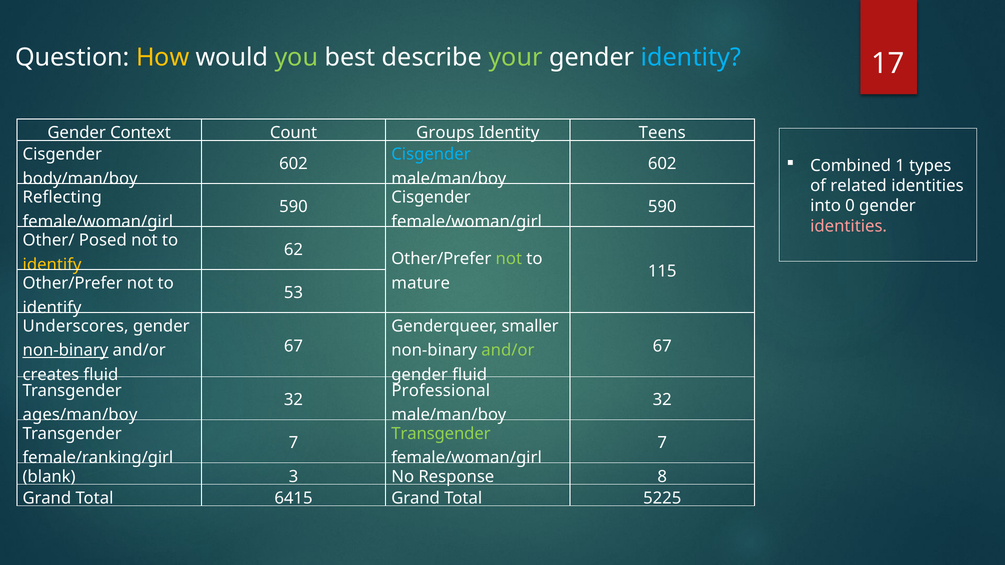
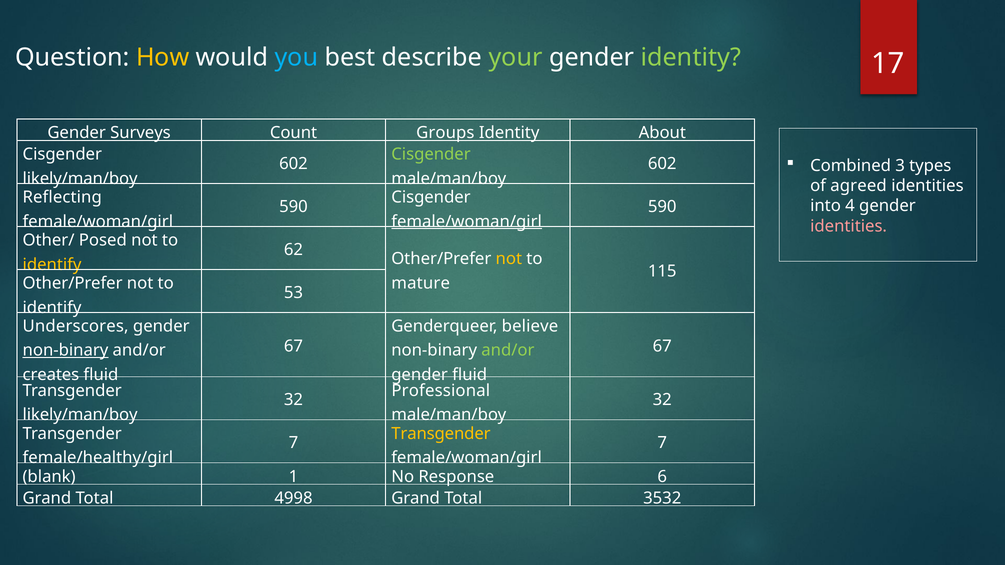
you colour: light green -> light blue
identity at (691, 57) colour: light blue -> light green
Context: Context -> Surveys
Teens: Teens -> About
Cisgender at (431, 154) colour: light blue -> light green
1: 1 -> 3
body/man/boy at (80, 179): body/man/boy -> likely/man/boy
related: related -> agreed
0: 0 -> 4
female/woman/girl at (467, 222) underline: none -> present
not at (509, 259) colour: light green -> yellow
smaller: smaller -> believe
ages/man/boy at (80, 415): ages/man/boy -> likely/man/boy
Transgender at (441, 434) colour: light green -> yellow
female/ranking/girl: female/ranking/girl -> female/healthy/girl
3: 3 -> 1
8: 8 -> 6
6415: 6415 -> 4998
5225: 5225 -> 3532
